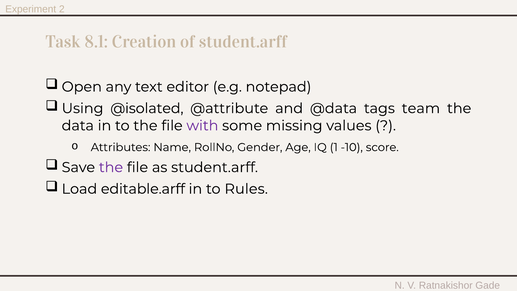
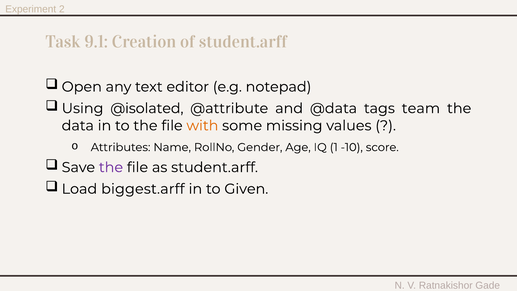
8.1: 8.1 -> 9.1
with colour: purple -> orange
editable.arff: editable.arff -> biggest.arff
Rules: Rules -> Given
